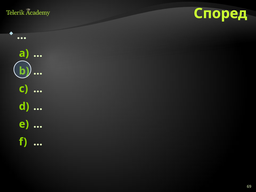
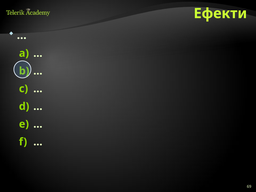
Според: Според -> Ефекти
